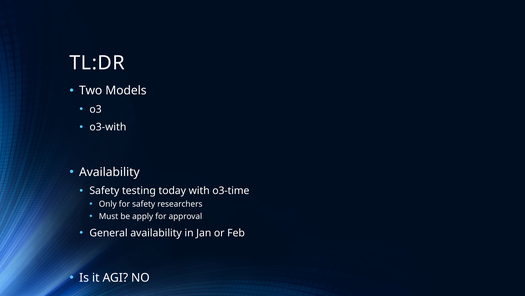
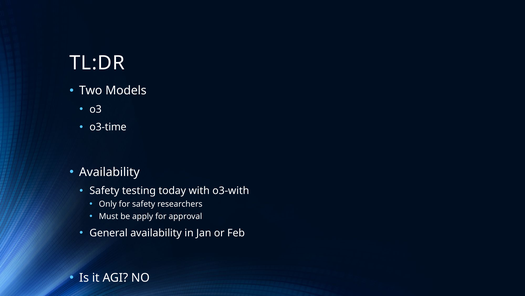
o3-with: o3-with -> o3-time
o3-time: o3-time -> o3-with
